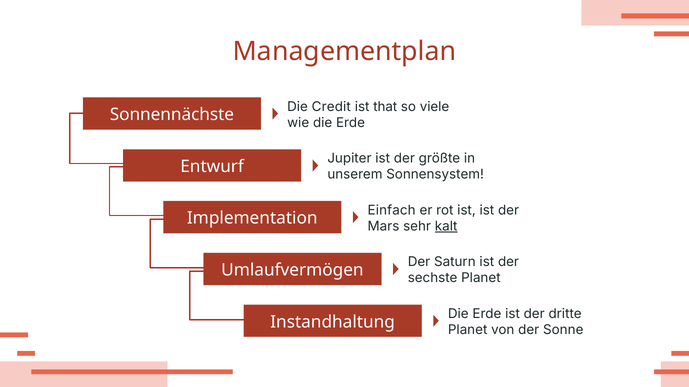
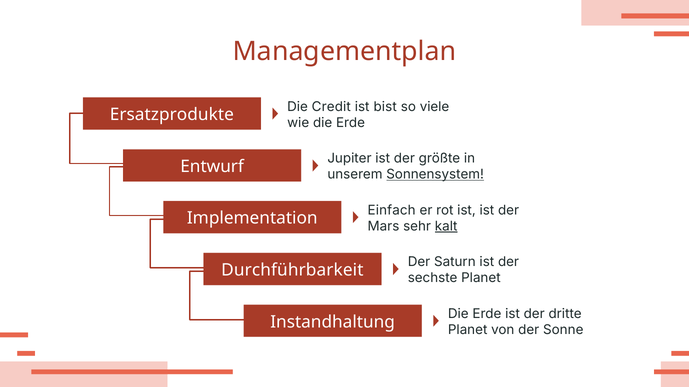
that: that -> bist
Sonnennächste: Sonnennächste -> Ersatzprodukte
Sonnensystem underline: none -> present
Umlaufvermögen: Umlaufvermögen -> Durchführbarkeit
